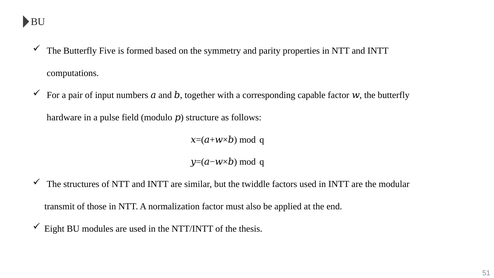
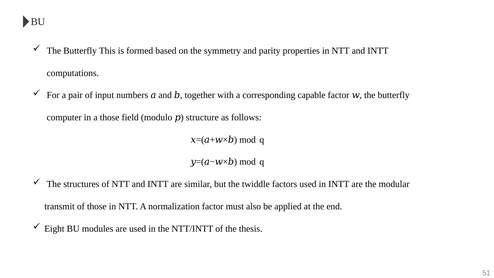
Five: Five -> This
hardware: hardware -> computer
a pulse: pulse -> those
